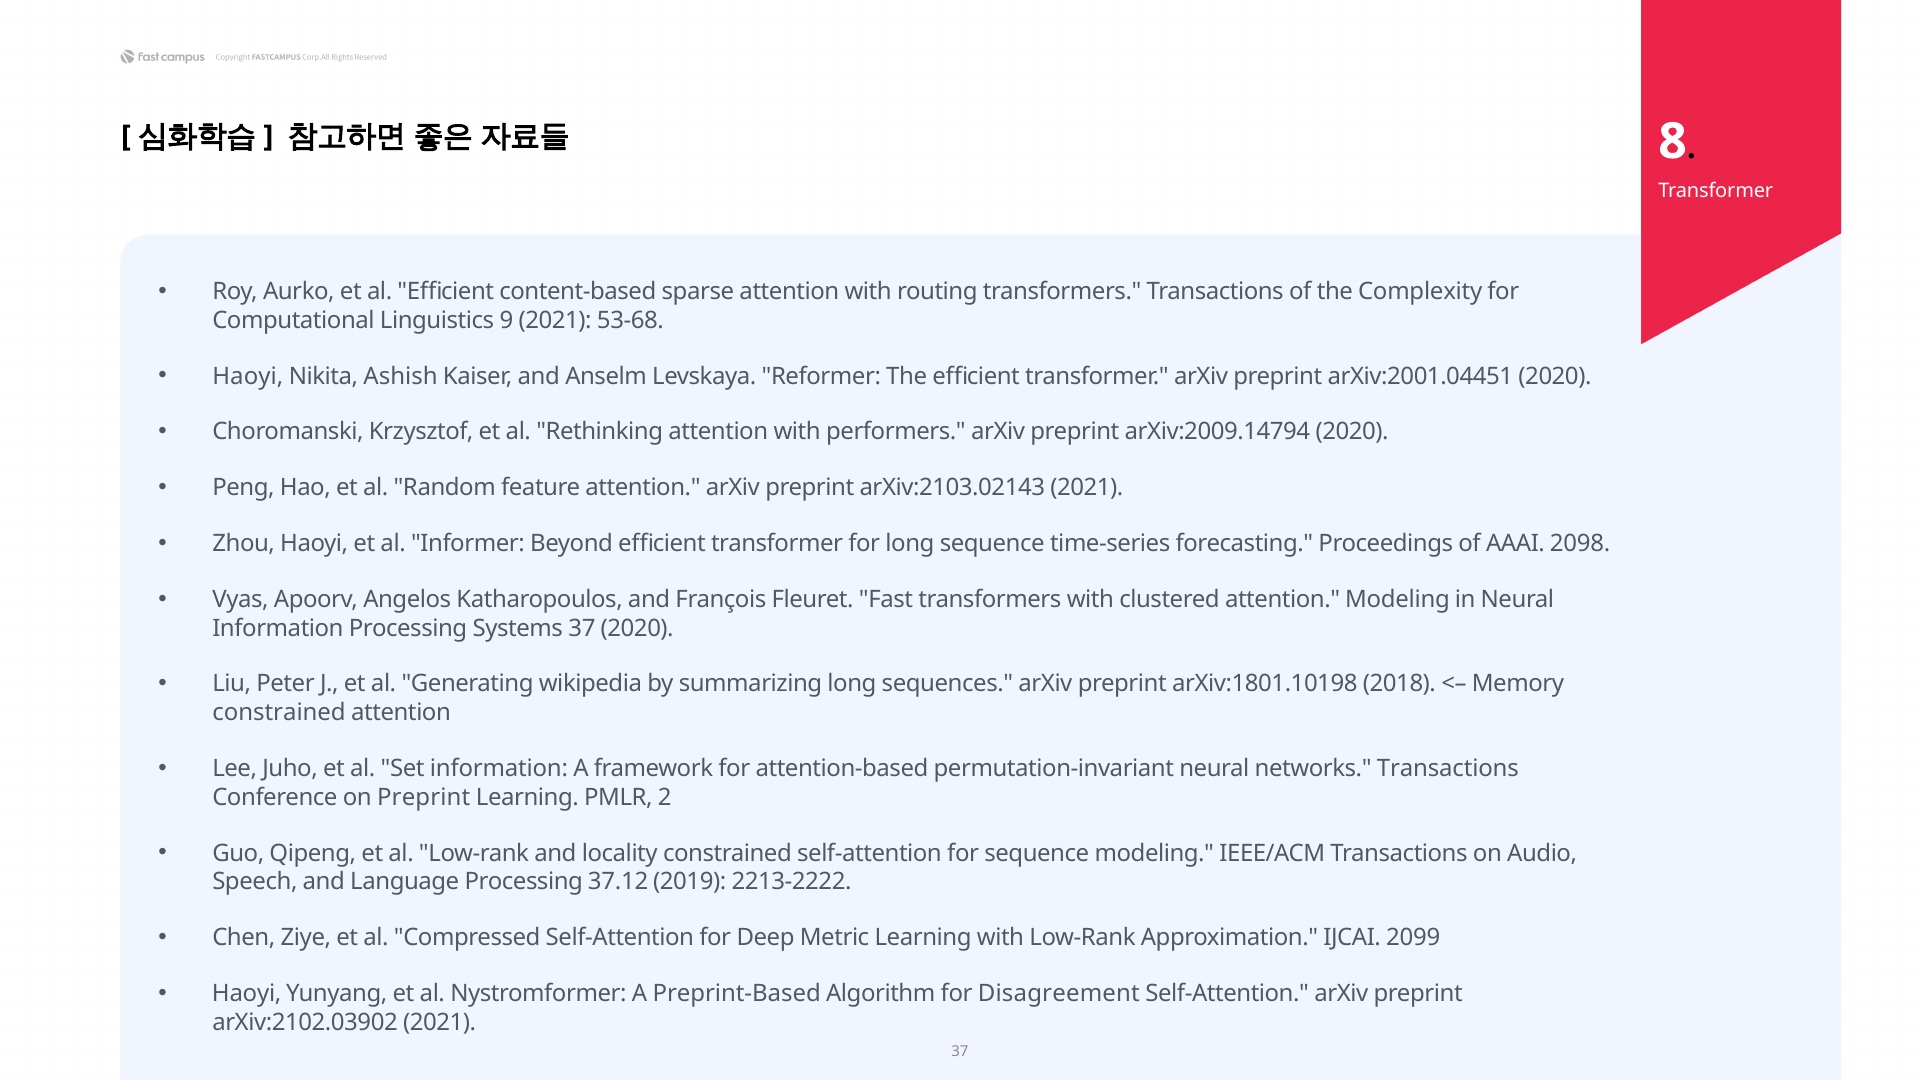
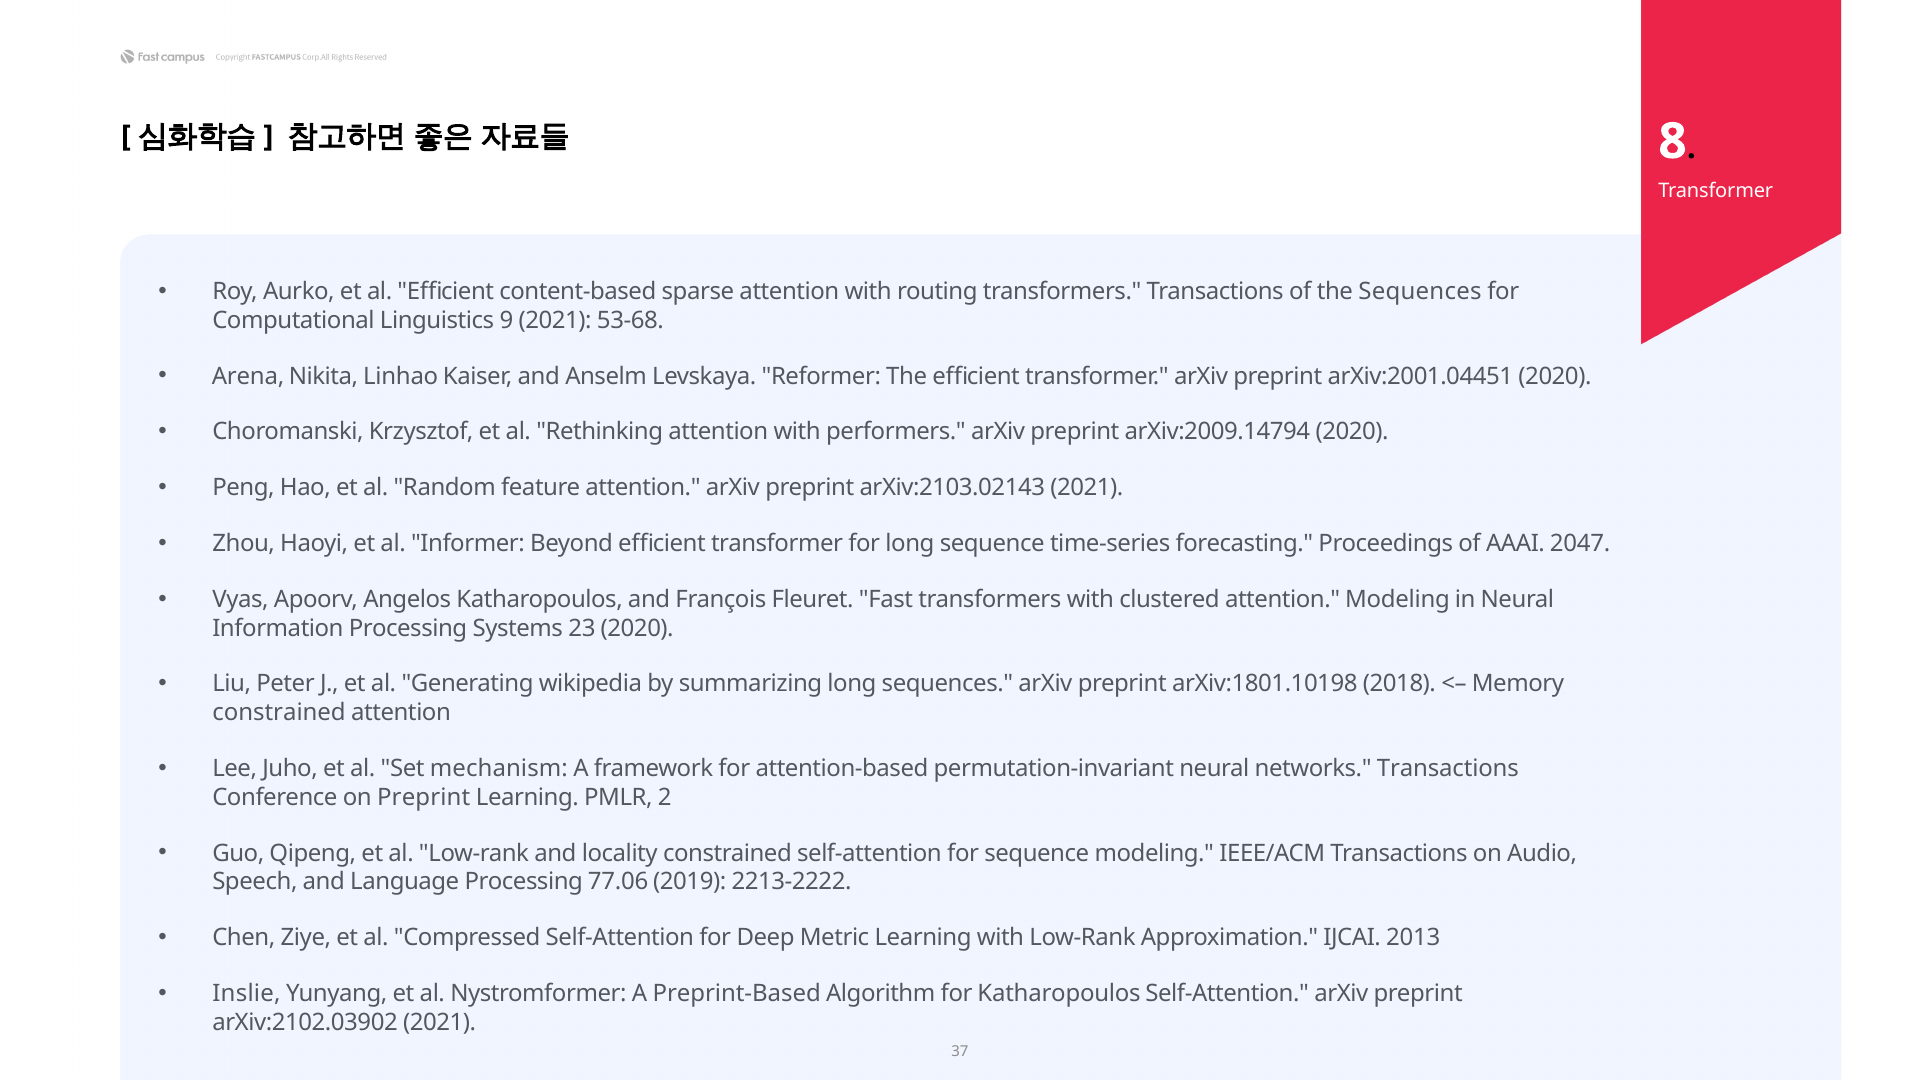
the Complexity: Complexity -> Sequences
Haoyi at (248, 376): Haoyi -> Arena
Ashish: Ashish -> Linhao
2098: 2098 -> 2047
Systems 37: 37 -> 23
Set information: information -> mechanism
37.12: 37.12 -> 77.06
2099: 2099 -> 2013
Haoyi at (247, 994): Haoyi -> Inslie
for Disagreement: Disagreement -> Katharopoulos
